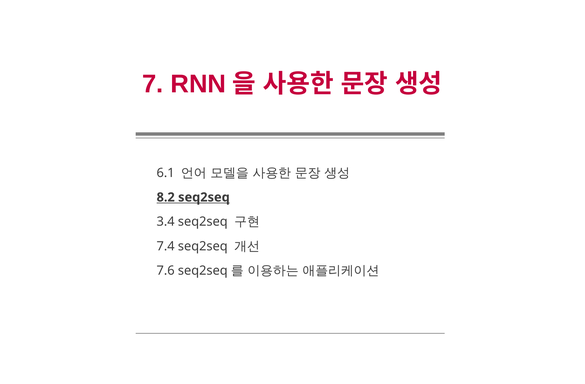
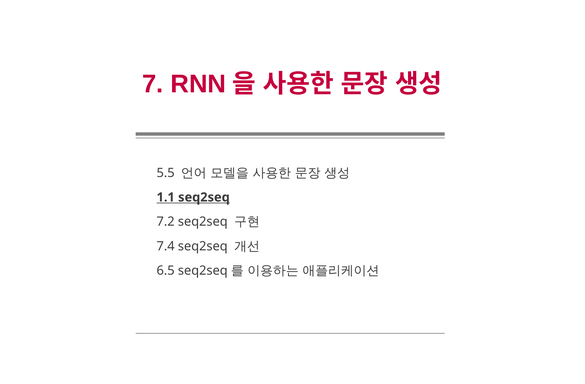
6.1: 6.1 -> 5.5
8.2: 8.2 -> 1.1
3.4: 3.4 -> 7.2
7.6: 7.6 -> 6.5
